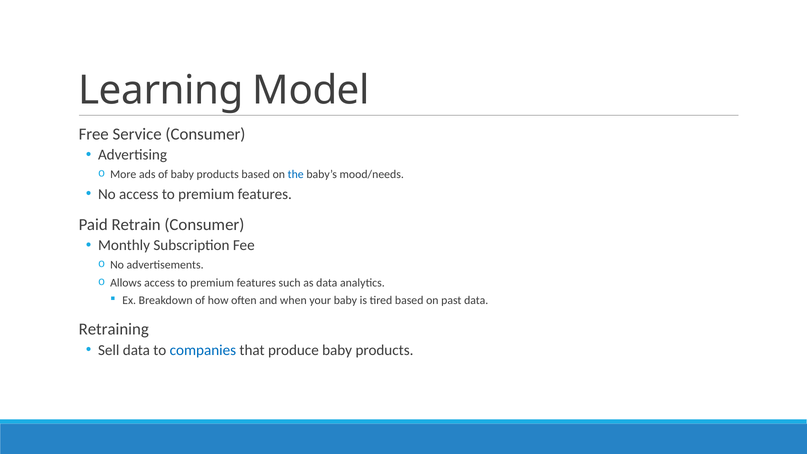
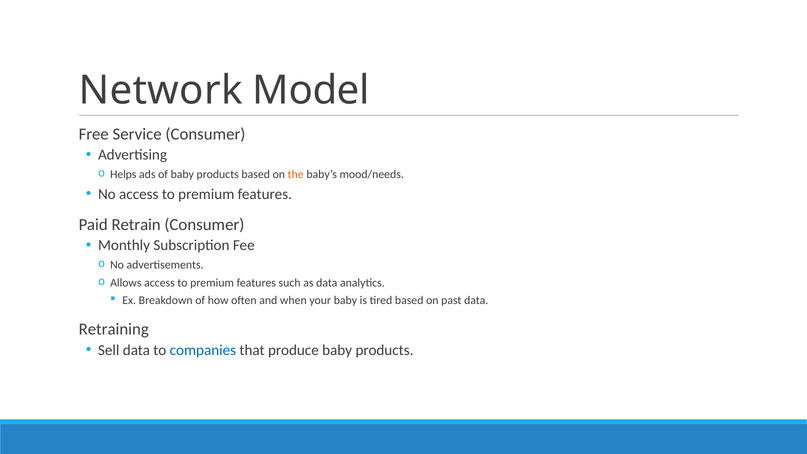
Learning: Learning -> Network
More: More -> Helps
the colour: blue -> orange
